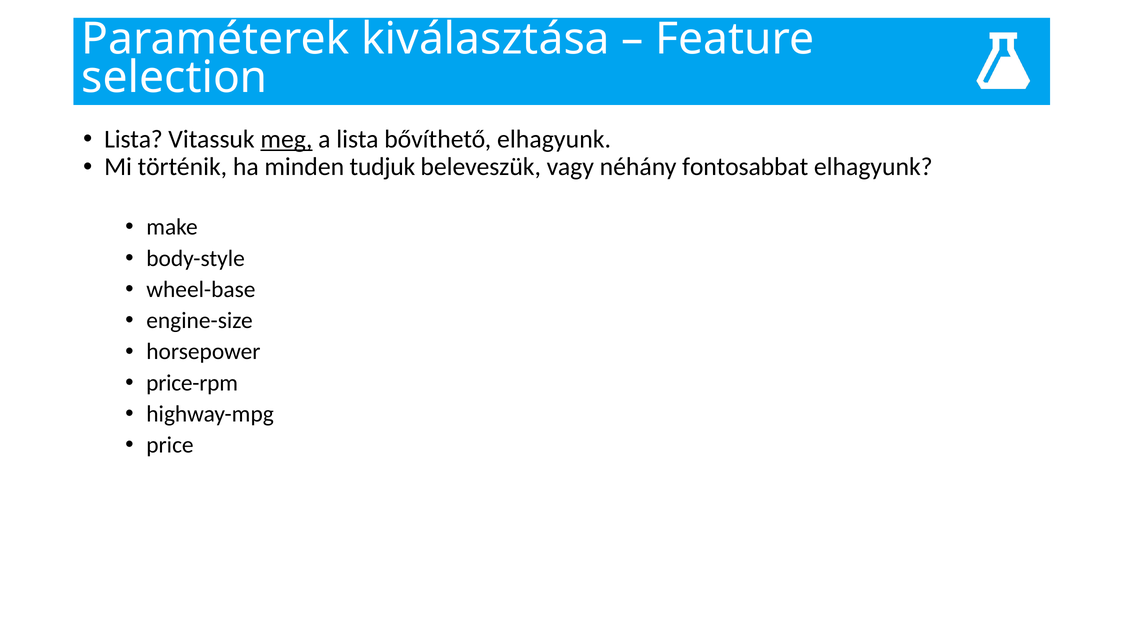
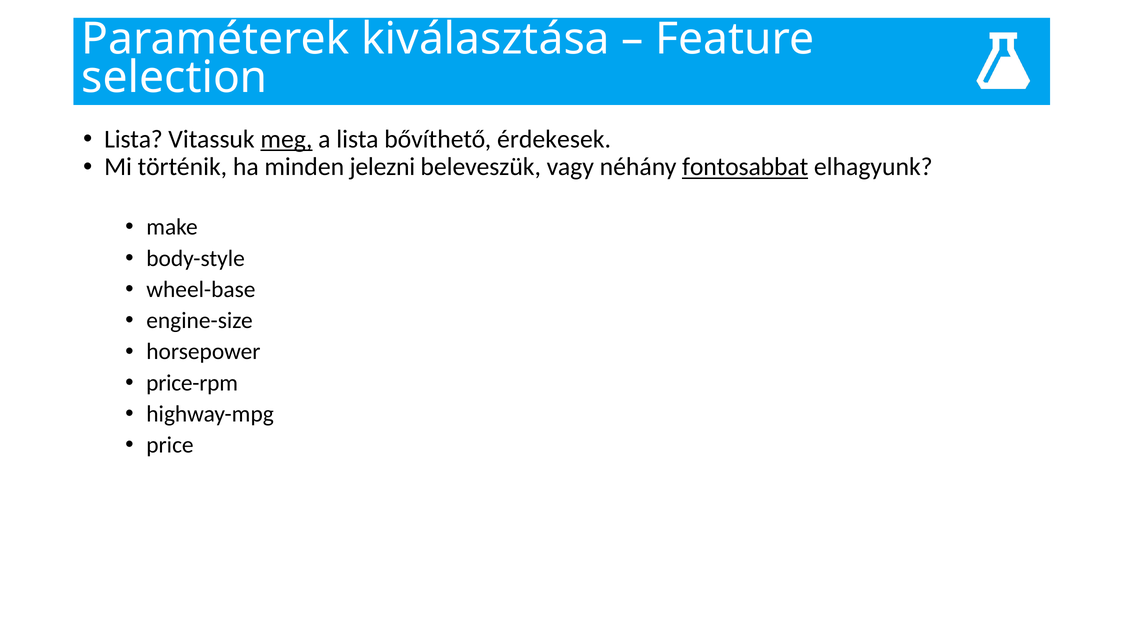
bővíthető elhagyunk: elhagyunk -> érdekesek
tudjuk: tudjuk -> jelezni
fontosabbat underline: none -> present
